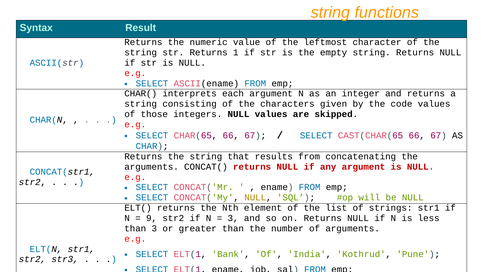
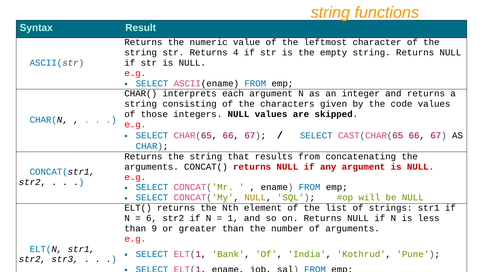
1: 1 -> 4
9: 9 -> 6
3 at (233, 218): 3 -> 1
than 3: 3 -> 9
